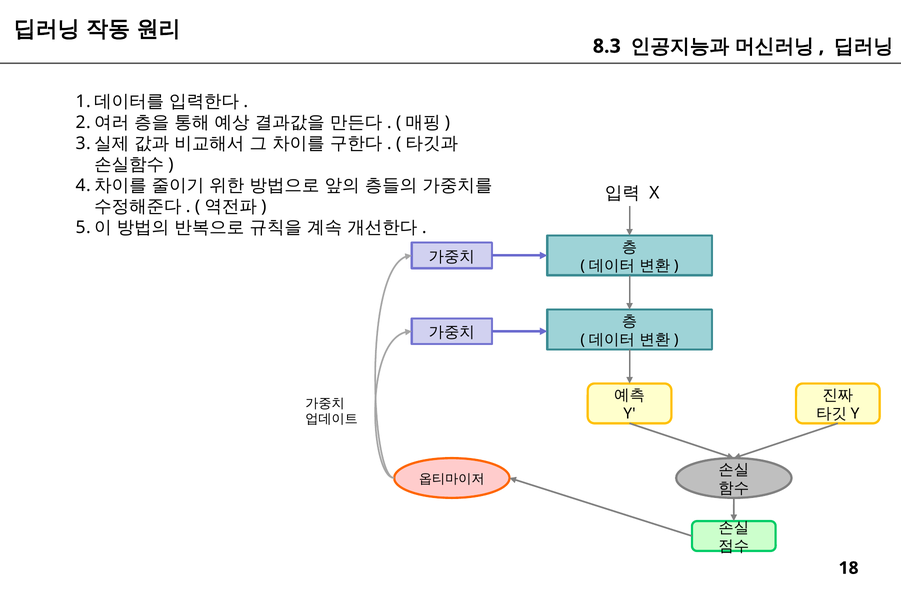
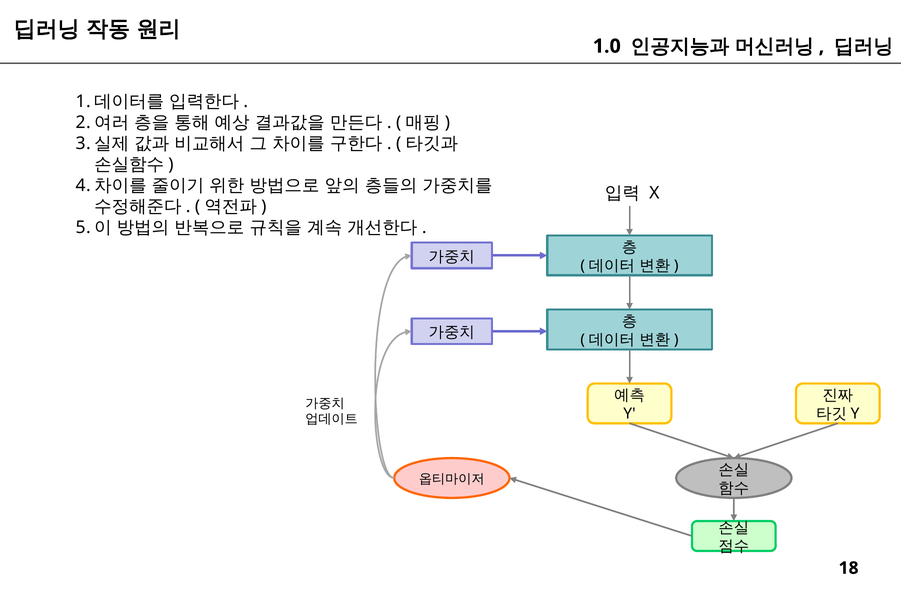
8.3: 8.3 -> 1.0
